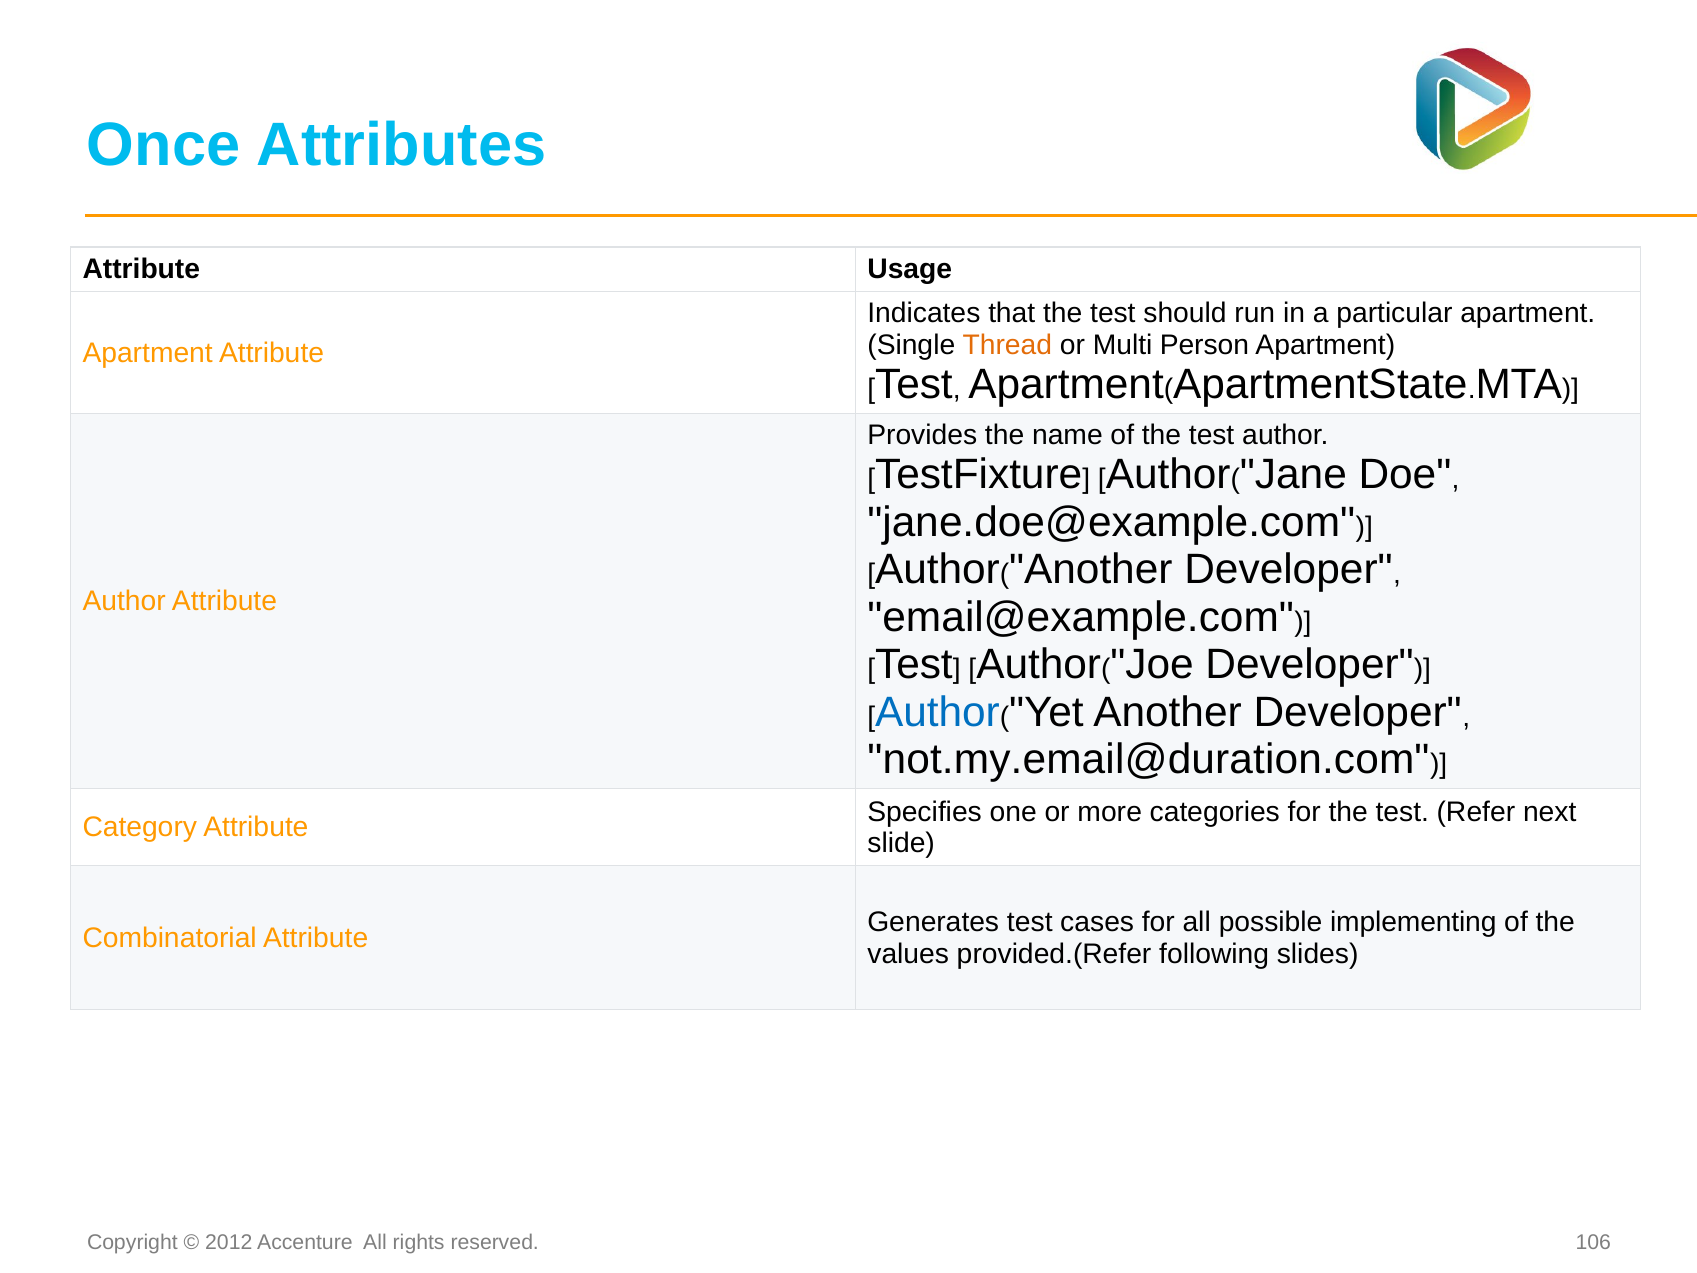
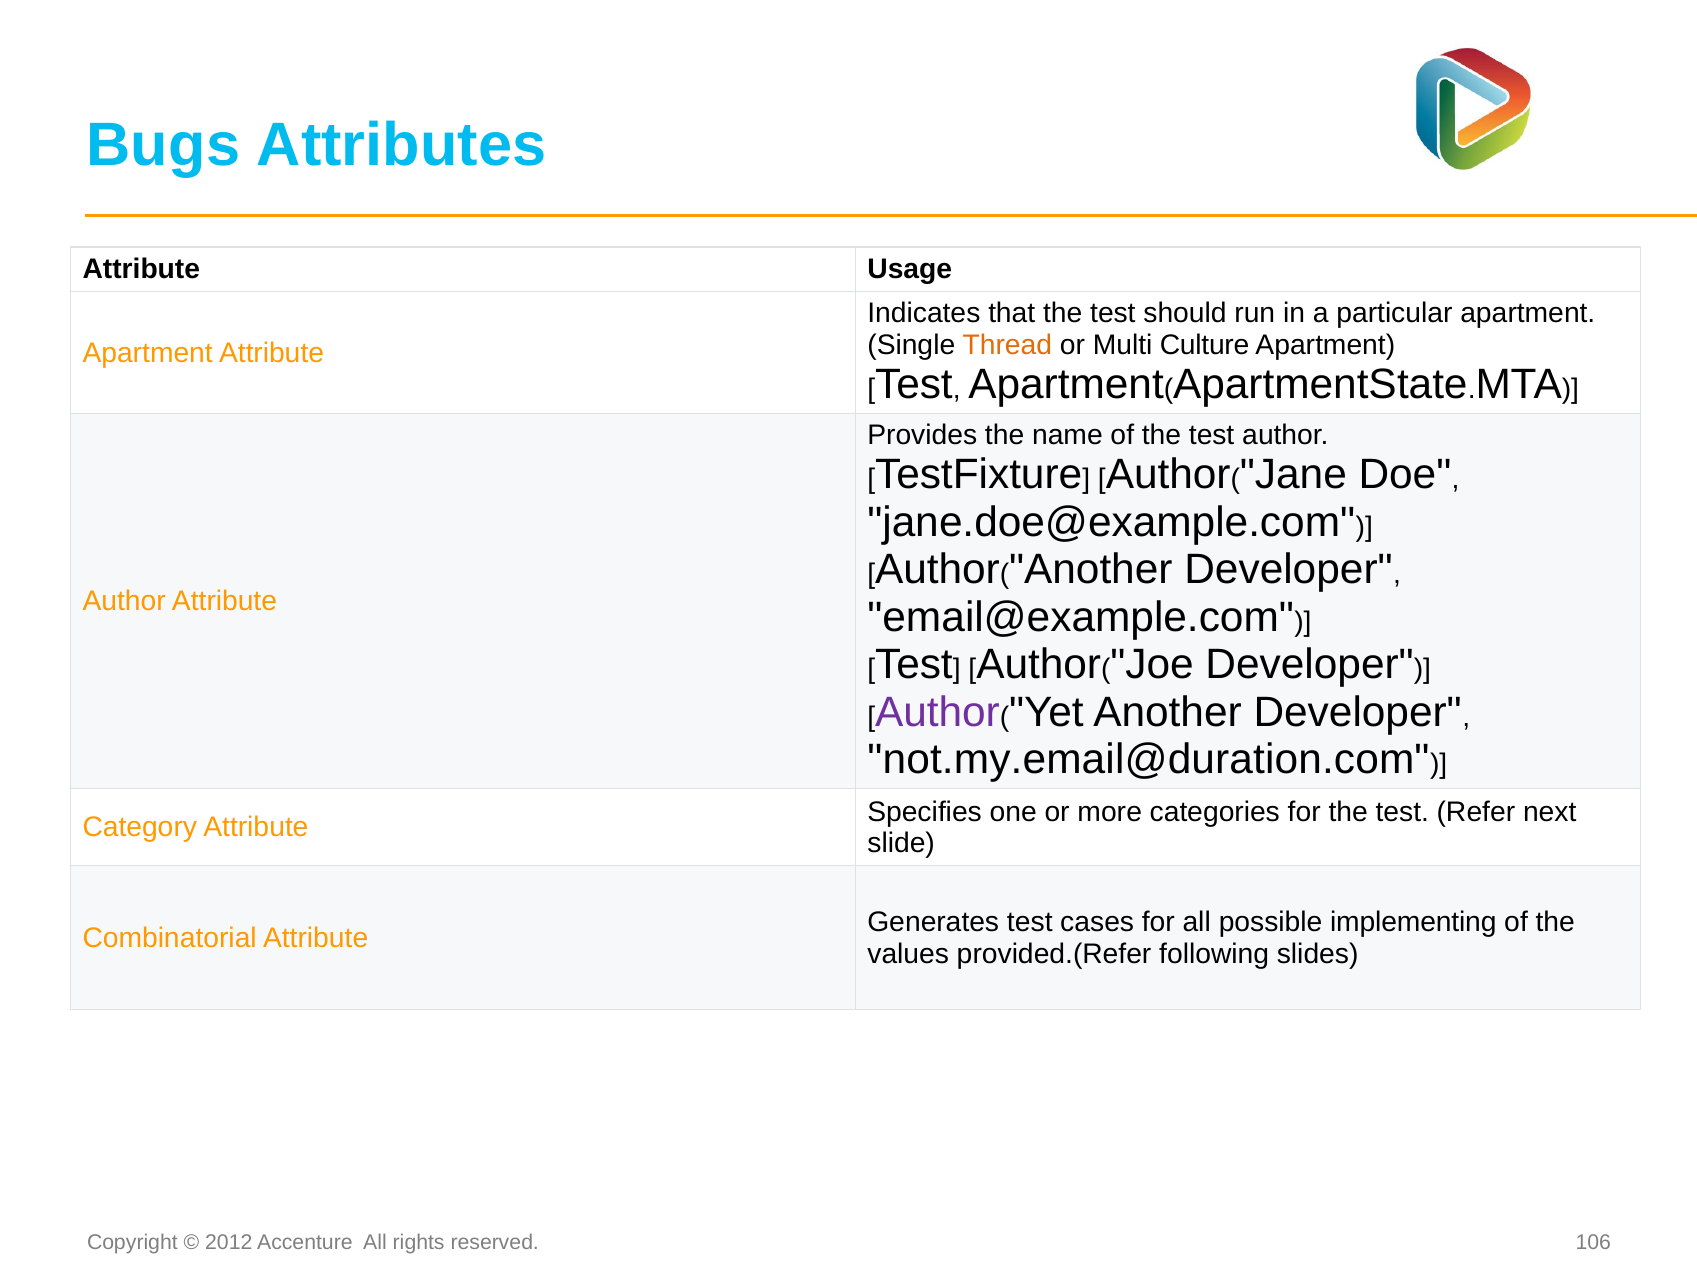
Once: Once -> Bugs
Person: Person -> Culture
Author at (937, 712) colour: blue -> purple
